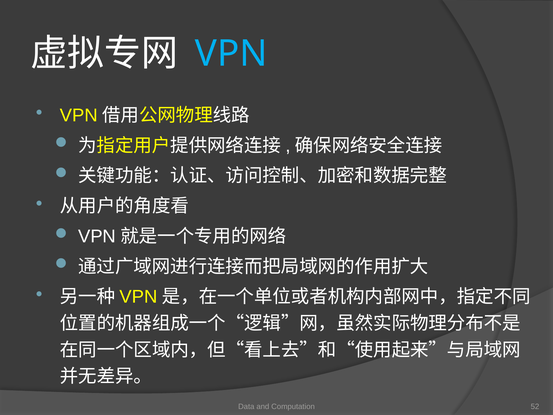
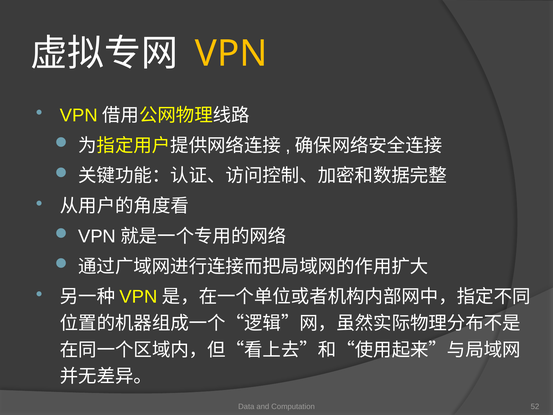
VPN colour: light blue -> yellow
